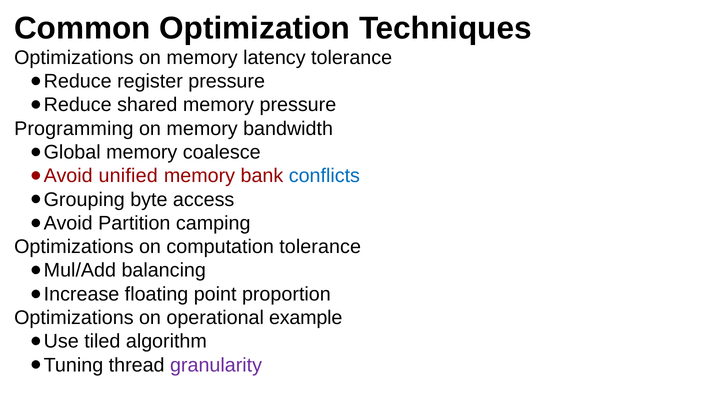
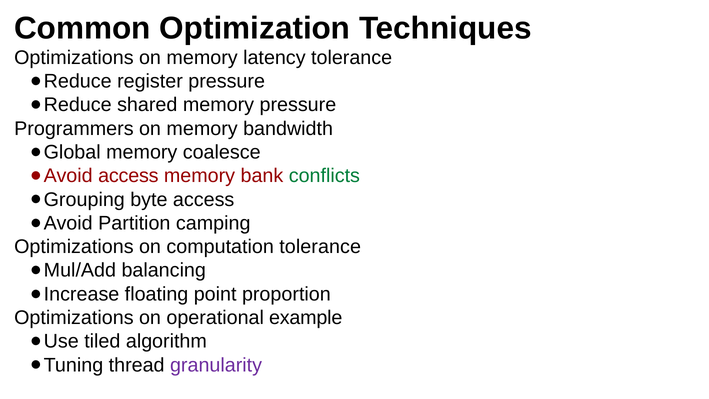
Programming: Programming -> Programmers
unified at (128, 176): unified -> access
conflicts colour: blue -> green
